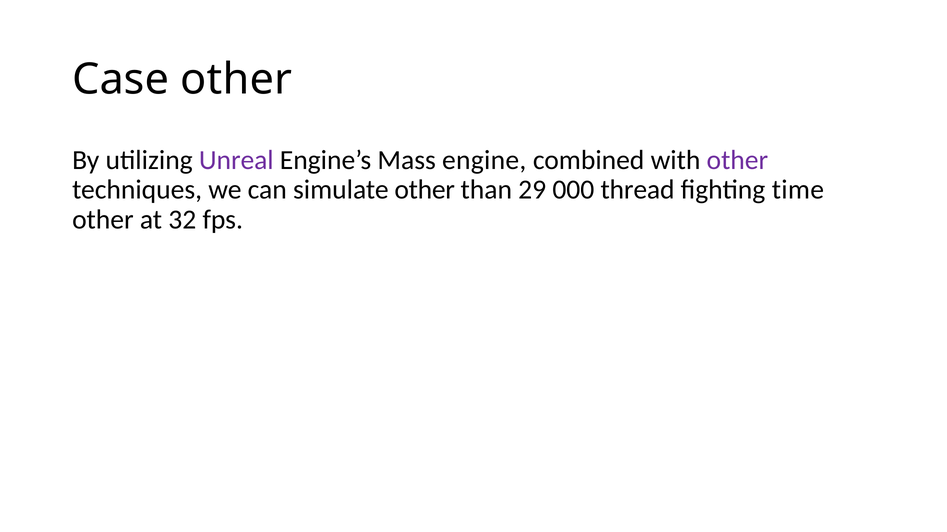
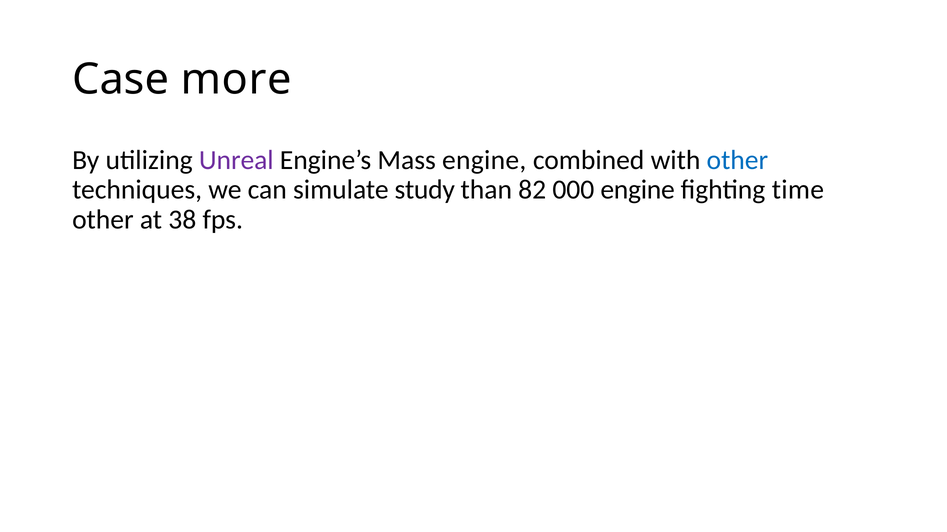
Case other: other -> more
other at (737, 160) colour: purple -> blue
simulate other: other -> study
29: 29 -> 82
000 thread: thread -> engine
32: 32 -> 38
